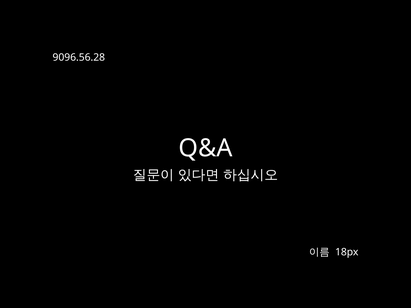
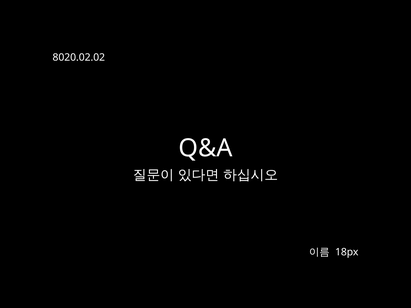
9096.56.28: 9096.56.28 -> 8020.02.02
